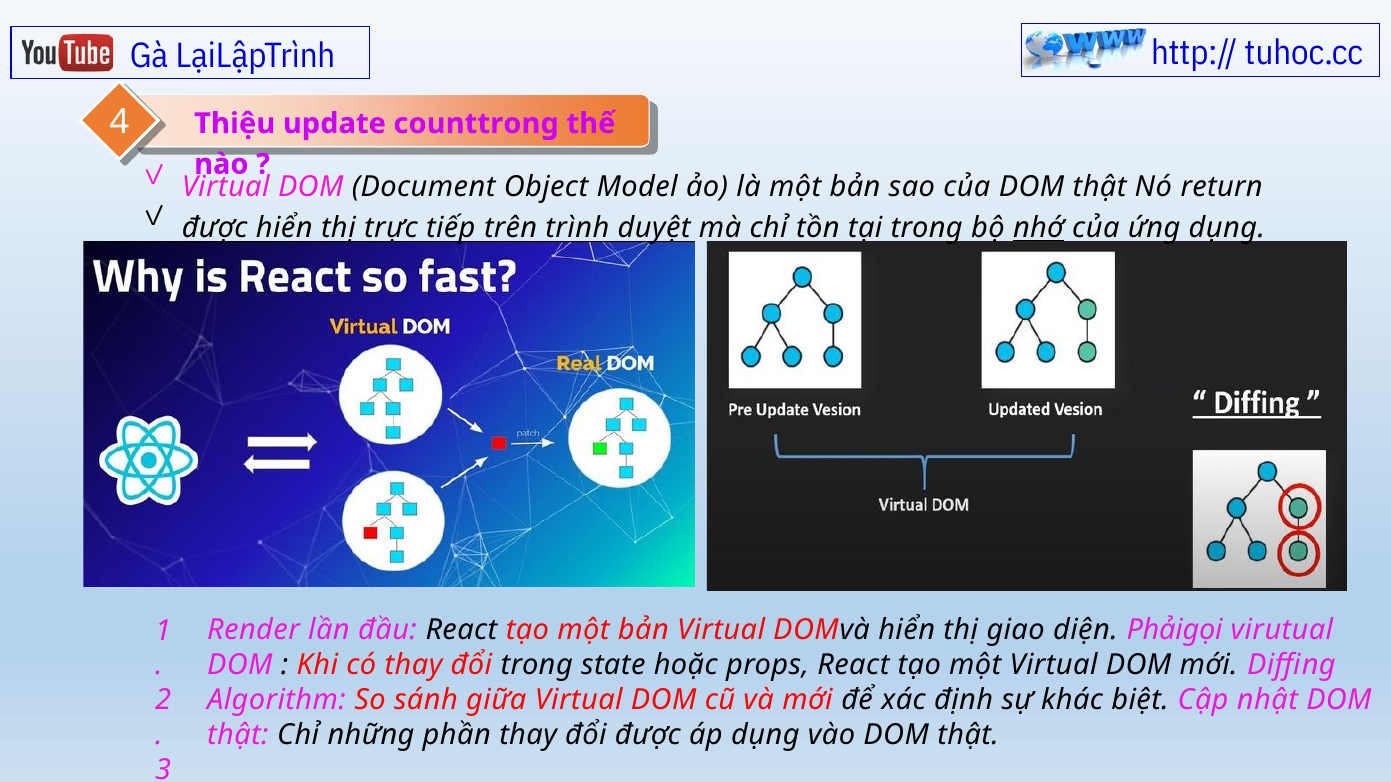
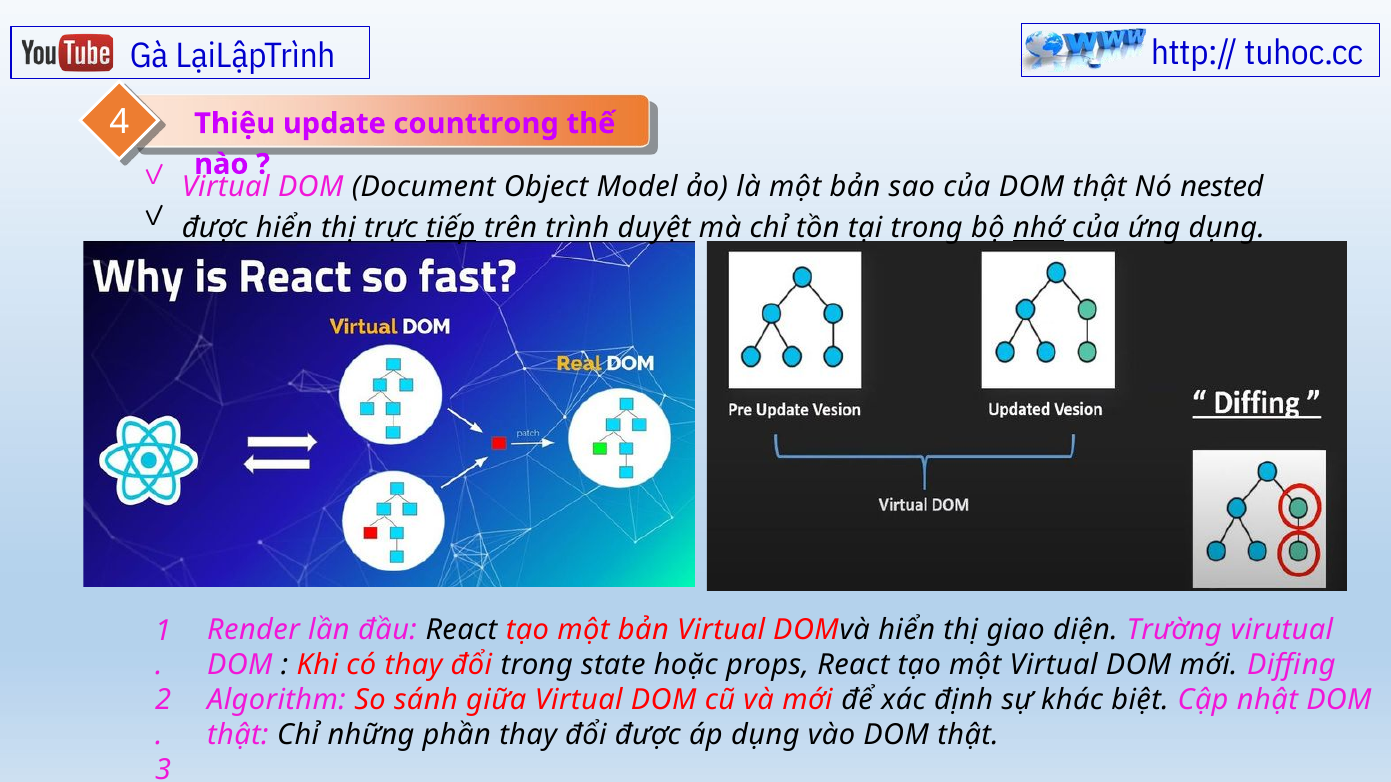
return: return -> nested
tiếp underline: none -> present
Phảigọi: Phảigọi -> Trường
